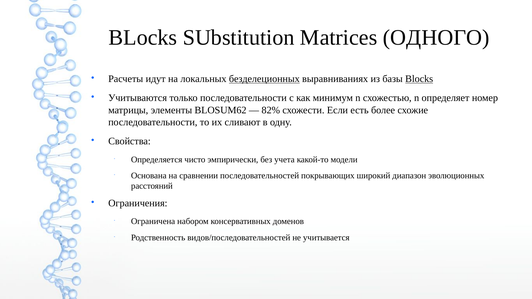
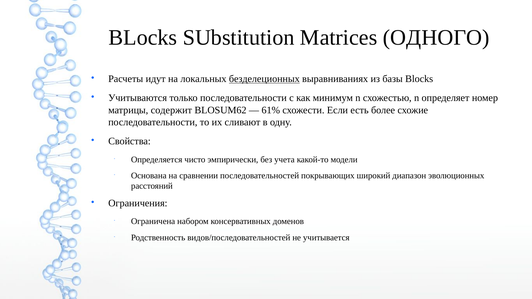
Blocks at (419, 79) underline: present -> none
элементы: элементы -> содержит
82%: 82% -> 61%
